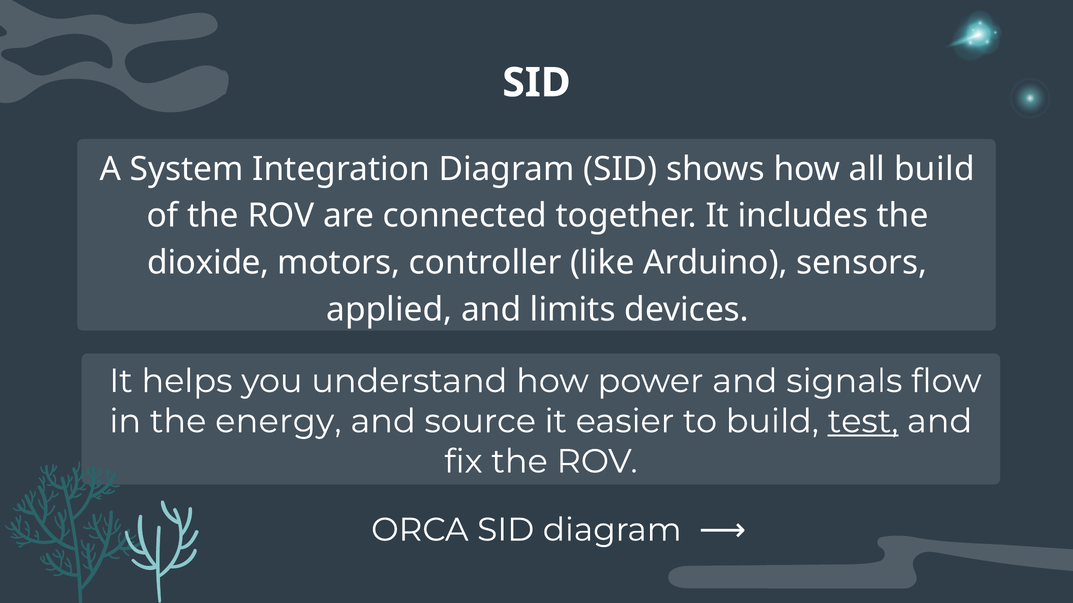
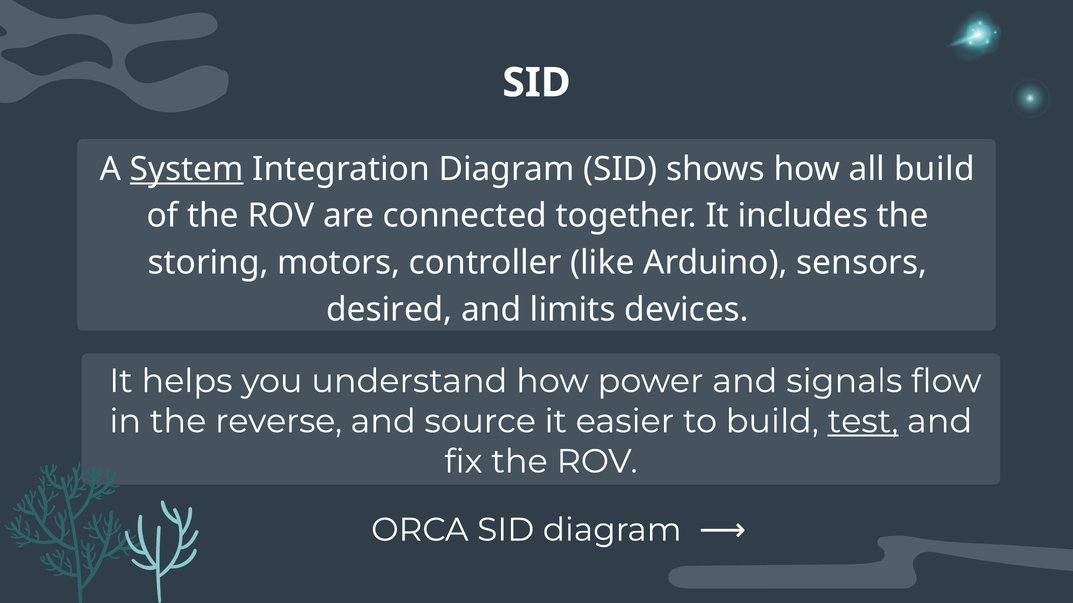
System underline: none -> present
dioxide: dioxide -> storing
applied: applied -> desired
energy: energy -> reverse
